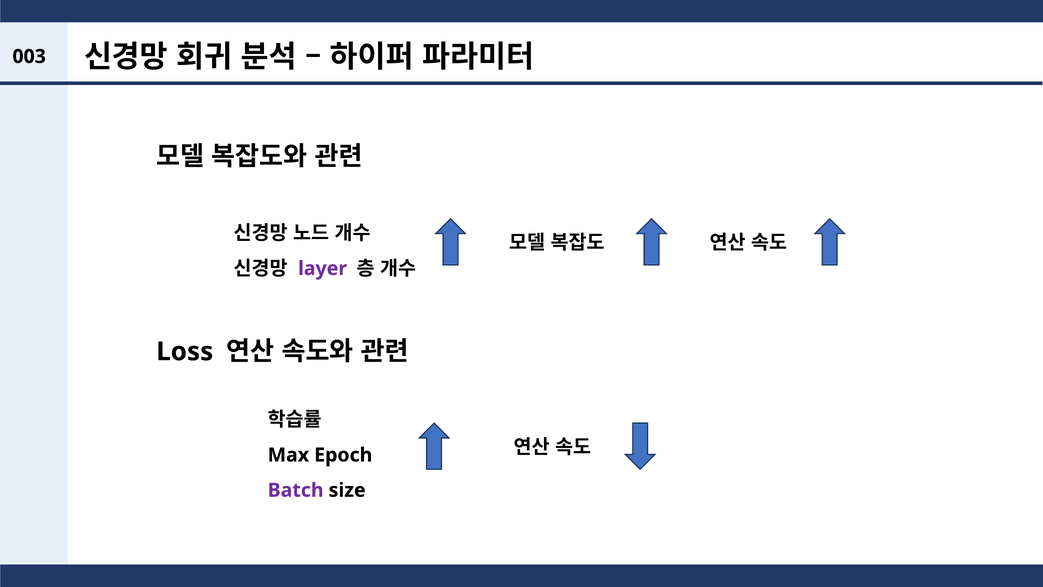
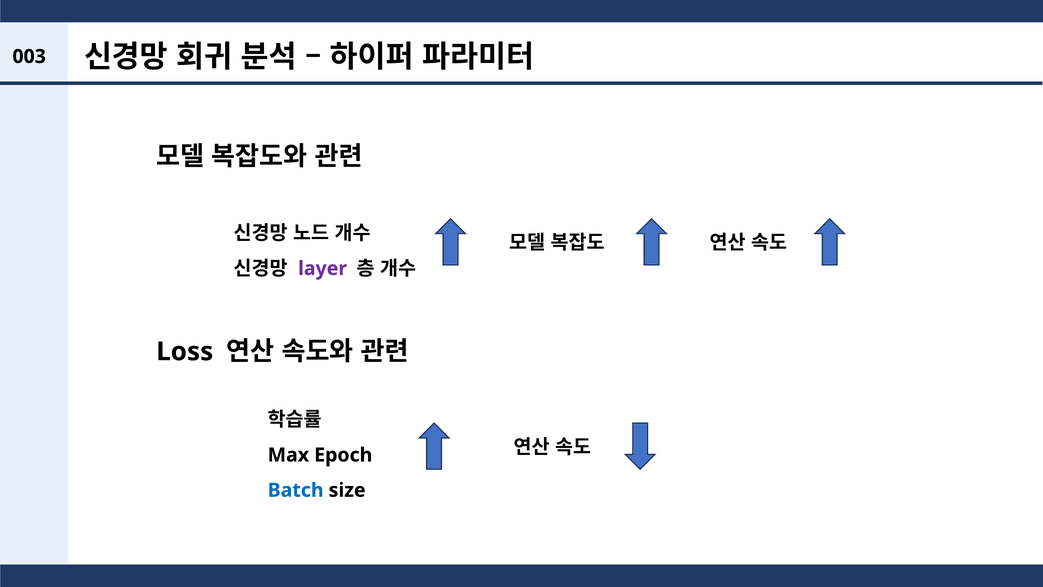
Batch colour: purple -> blue
